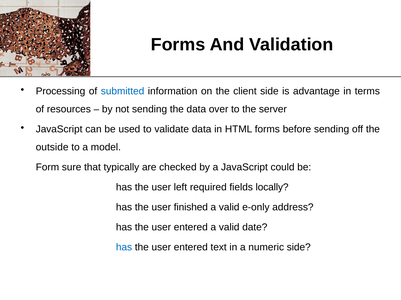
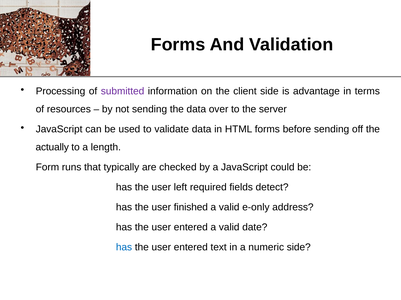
submitted colour: blue -> purple
outside: outside -> actually
model: model -> length
sure: sure -> runs
locally: locally -> detect
